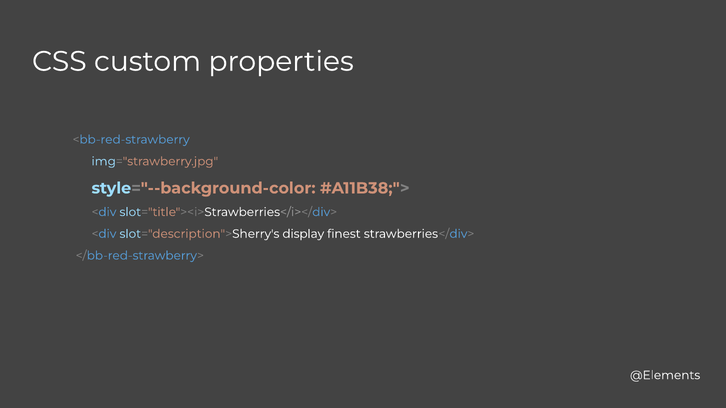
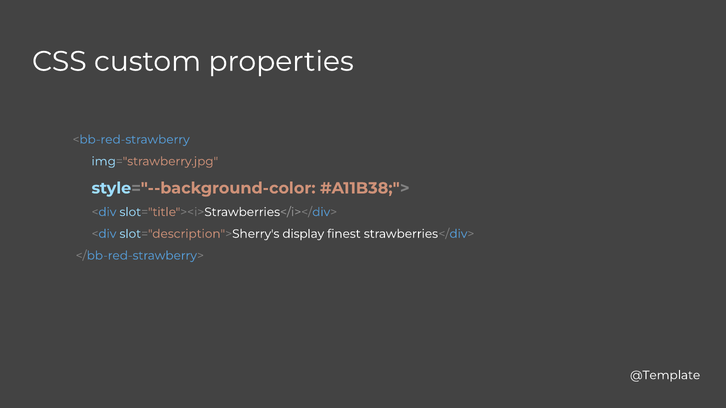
@Elements: @Elements -> @Template
